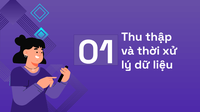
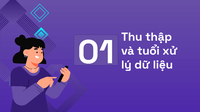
thời: thời -> tuổi
